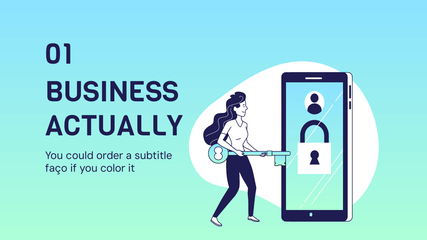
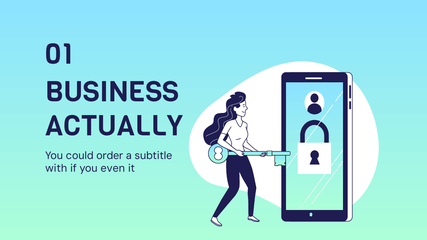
faço: faço -> with
color: color -> even
